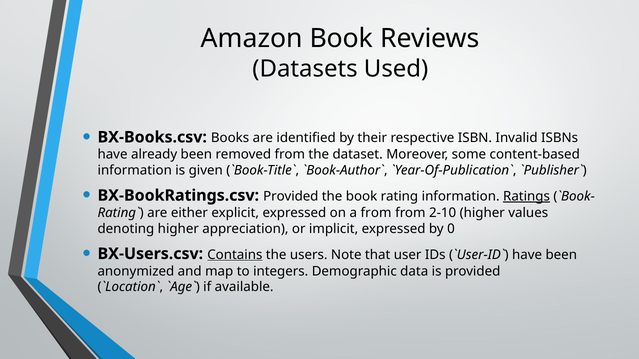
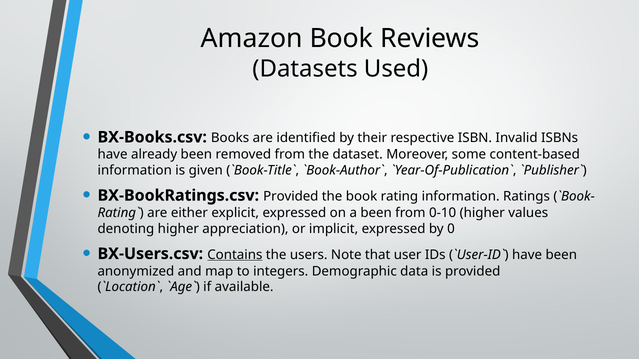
Ratings underline: present -> none
a from: from -> been
2-10: 2-10 -> 0-10
